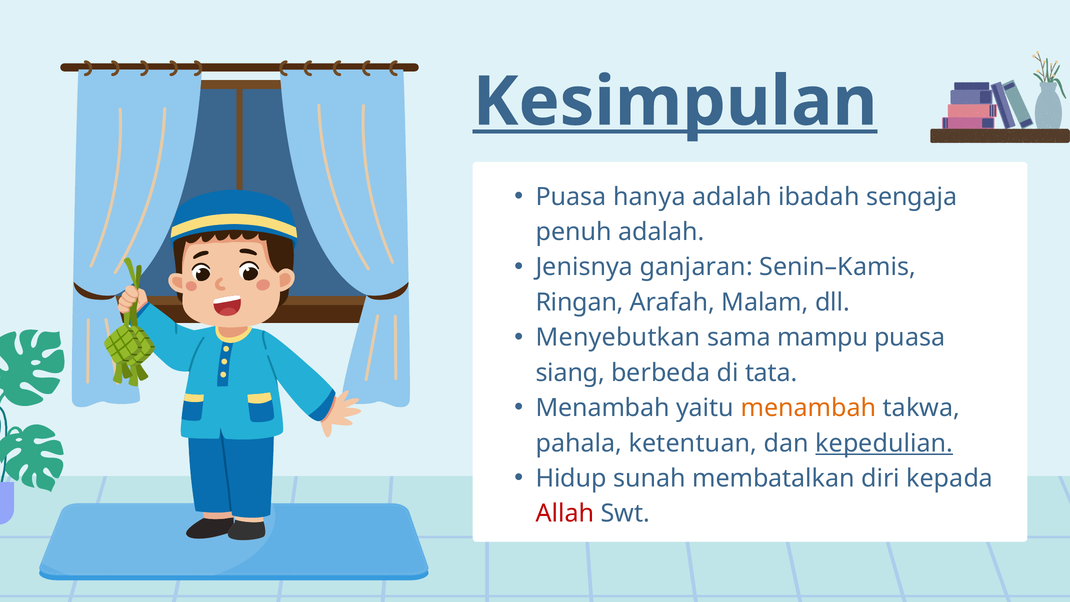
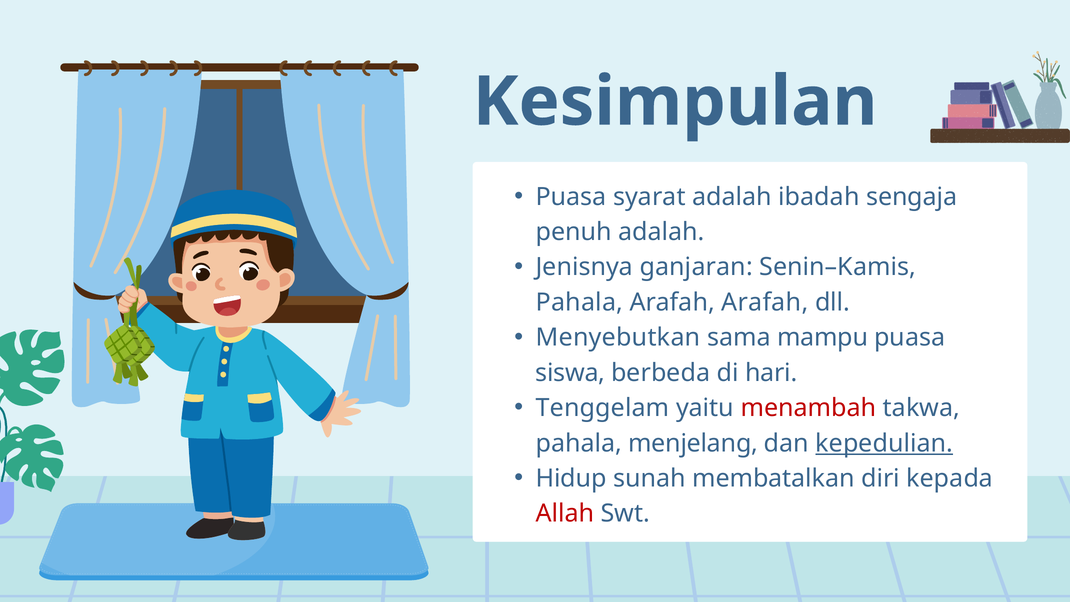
Kesimpulan underline: present -> none
hanya: hanya -> syarat
Ringan at (580, 302): Ringan -> Pahala
Arafah Malam: Malam -> Arafah
siang: siang -> siswa
tata: tata -> hari
Menambah at (603, 408): Menambah -> Tenggelam
menambah at (808, 408) colour: orange -> red
ketentuan: ketentuan -> menjelang
